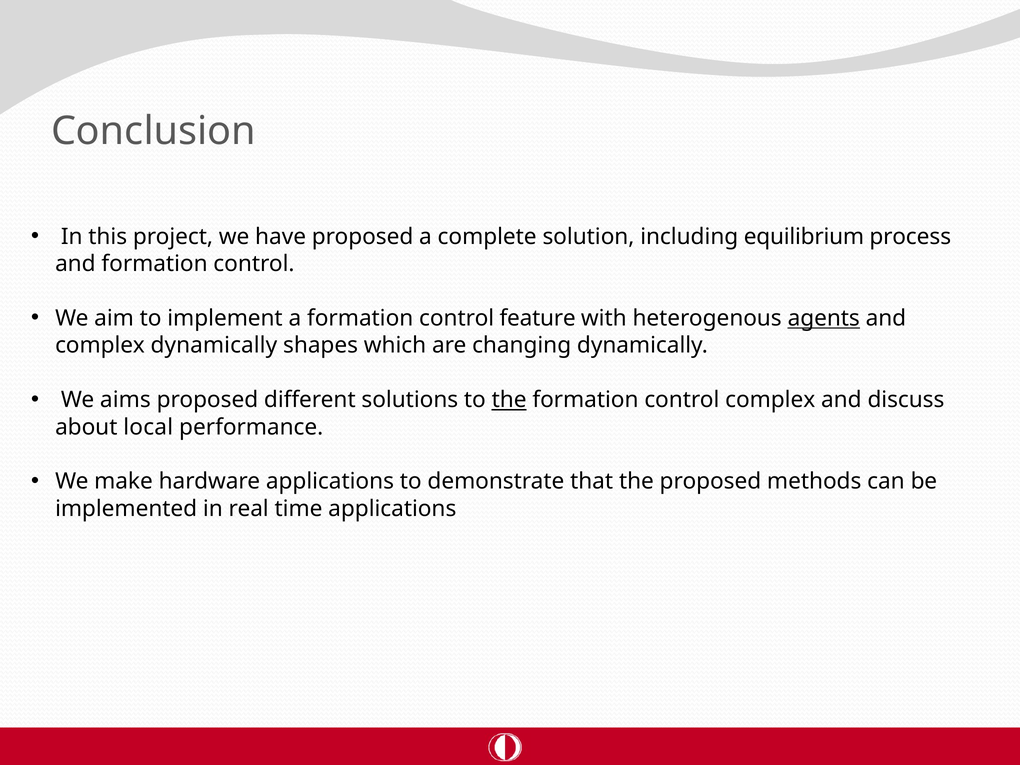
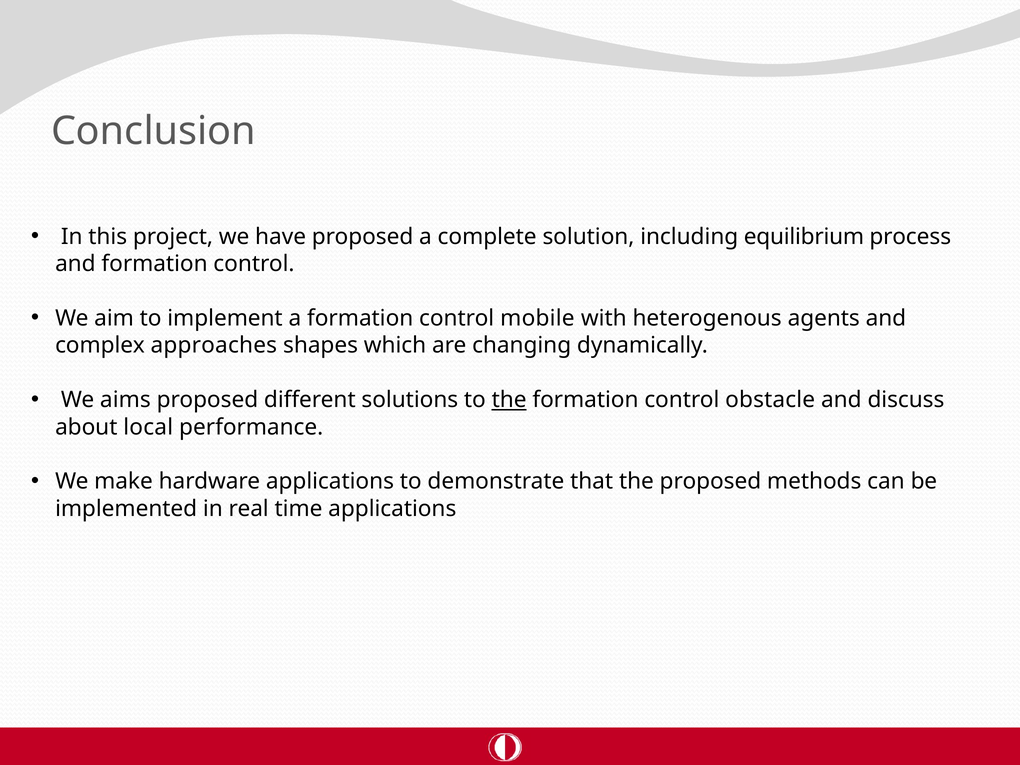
feature: feature -> mobile
agents underline: present -> none
complex dynamically: dynamically -> approaches
control complex: complex -> obstacle
